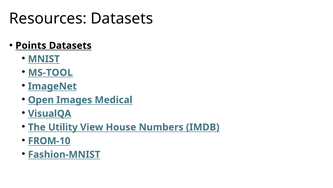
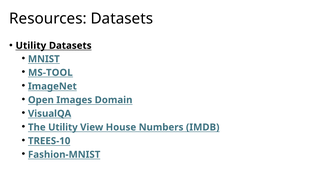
Points at (31, 45): Points -> Utility
Medical: Medical -> Domain
FROM-10: FROM-10 -> TREES-10
